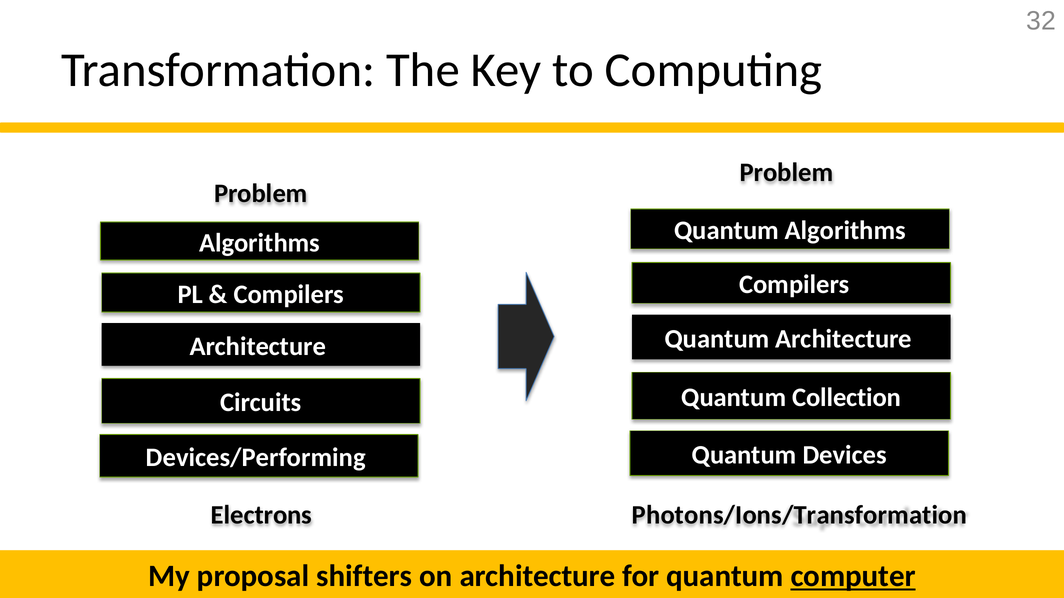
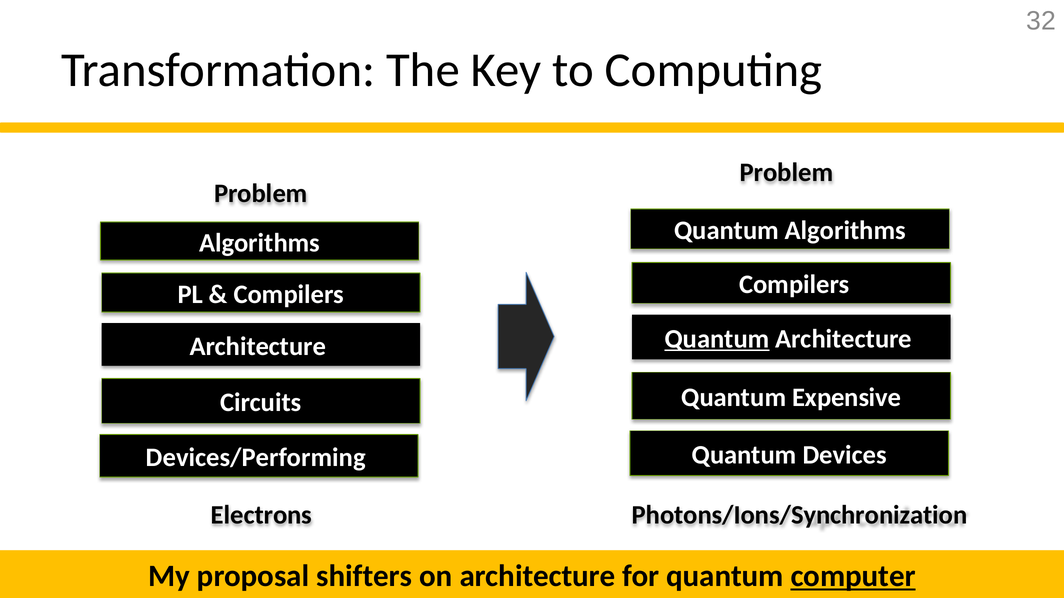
Quantum at (717, 339) underline: none -> present
Collection: Collection -> Expensive
Photons/Ions/Transformation: Photons/Ions/Transformation -> Photons/Ions/Synchronization
